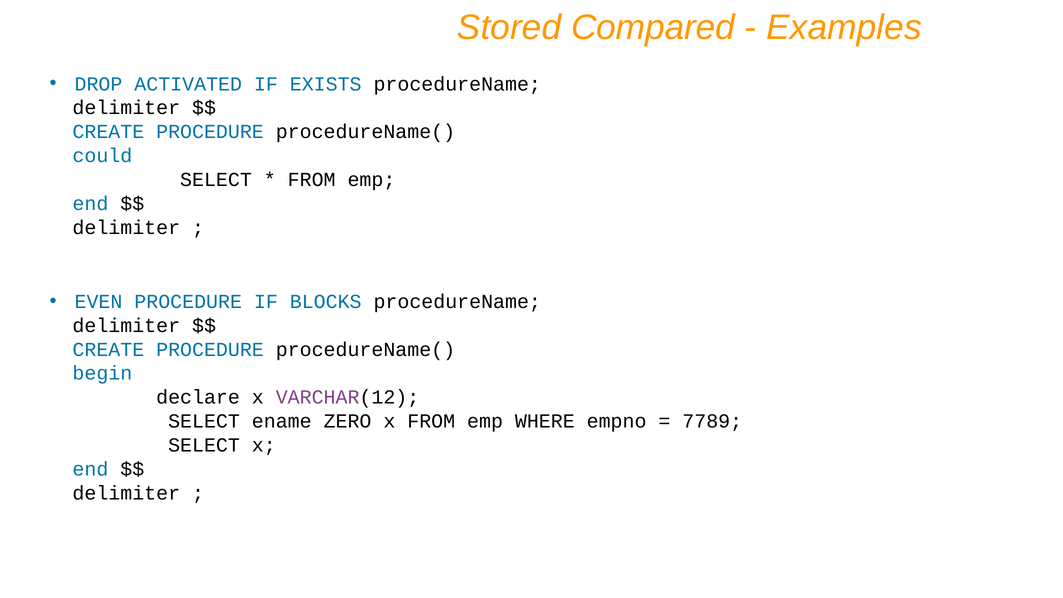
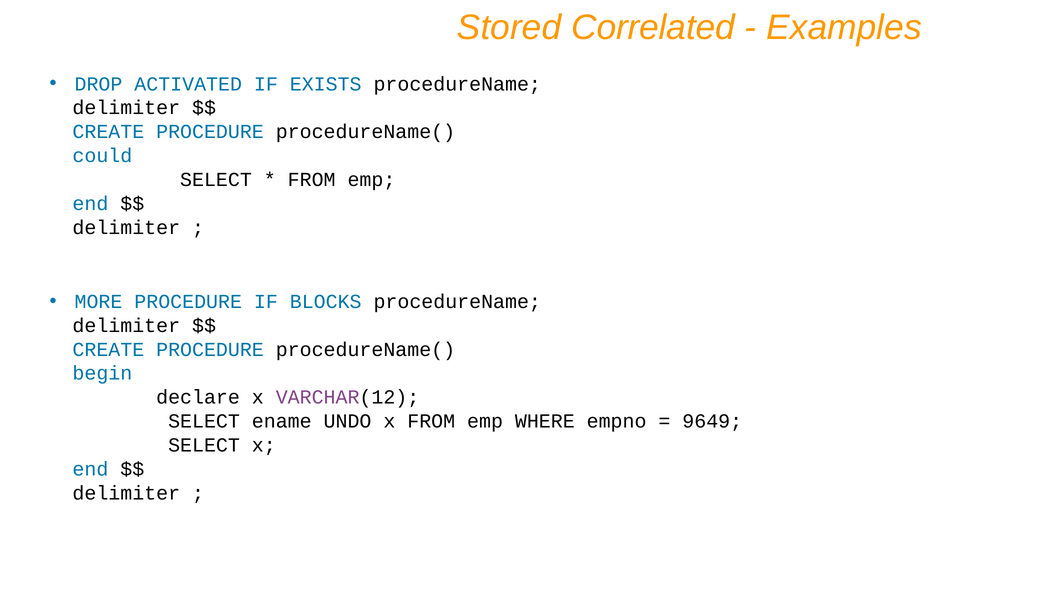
Compared: Compared -> Correlated
EVEN: EVEN -> MORE
ZERO: ZERO -> UNDO
7789: 7789 -> 9649
